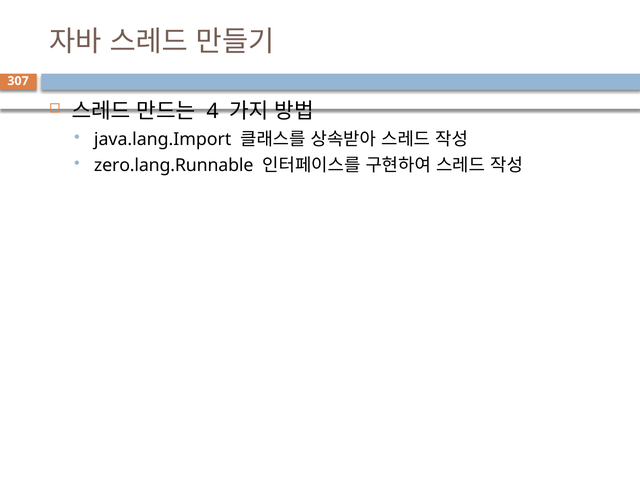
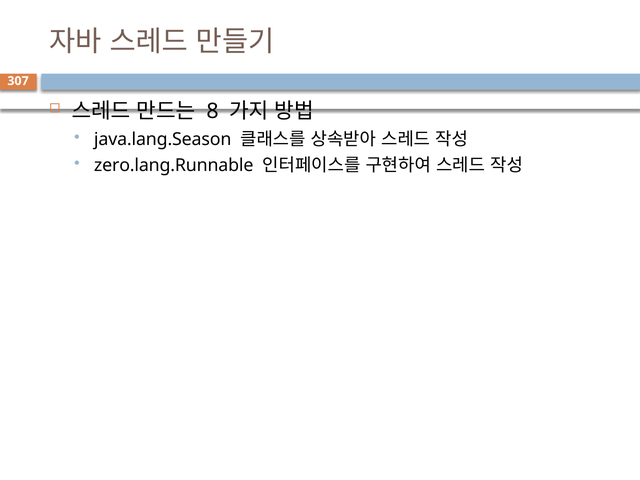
4: 4 -> 8
java.lang.Import: java.lang.Import -> java.lang.Season
